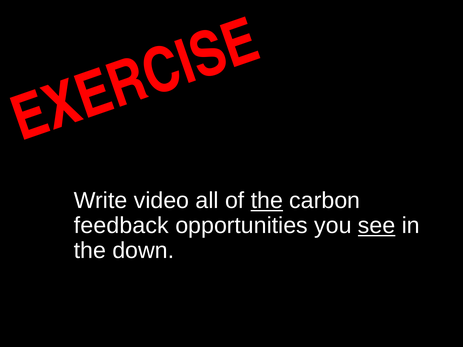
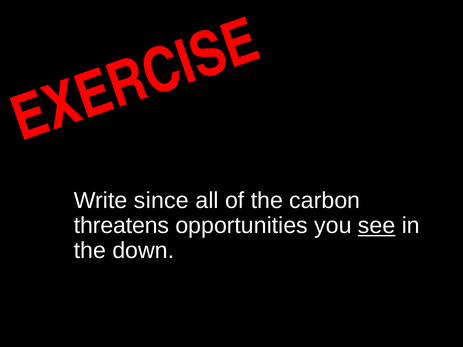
video: video -> since
the at (267, 201) underline: present -> none
feedback: feedback -> threatens
